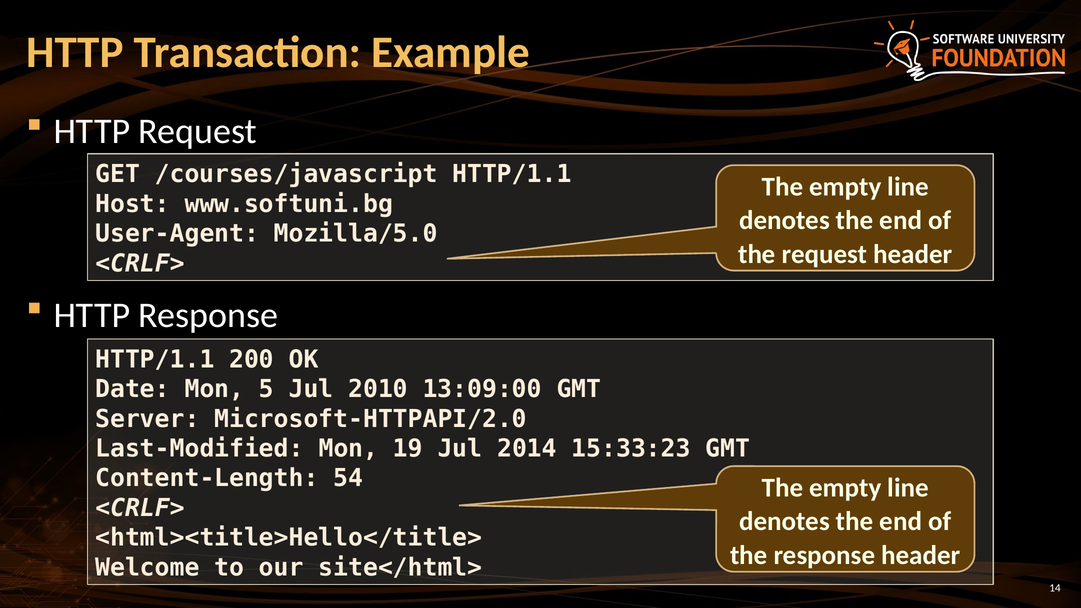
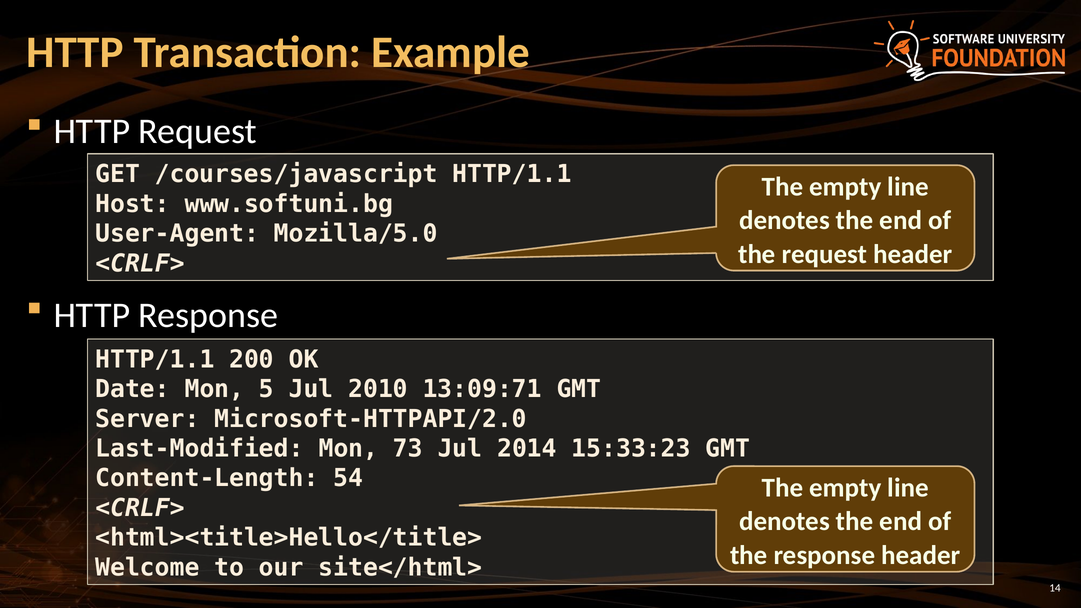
13:09:00: 13:09:00 -> 13:09:71
19: 19 -> 73
